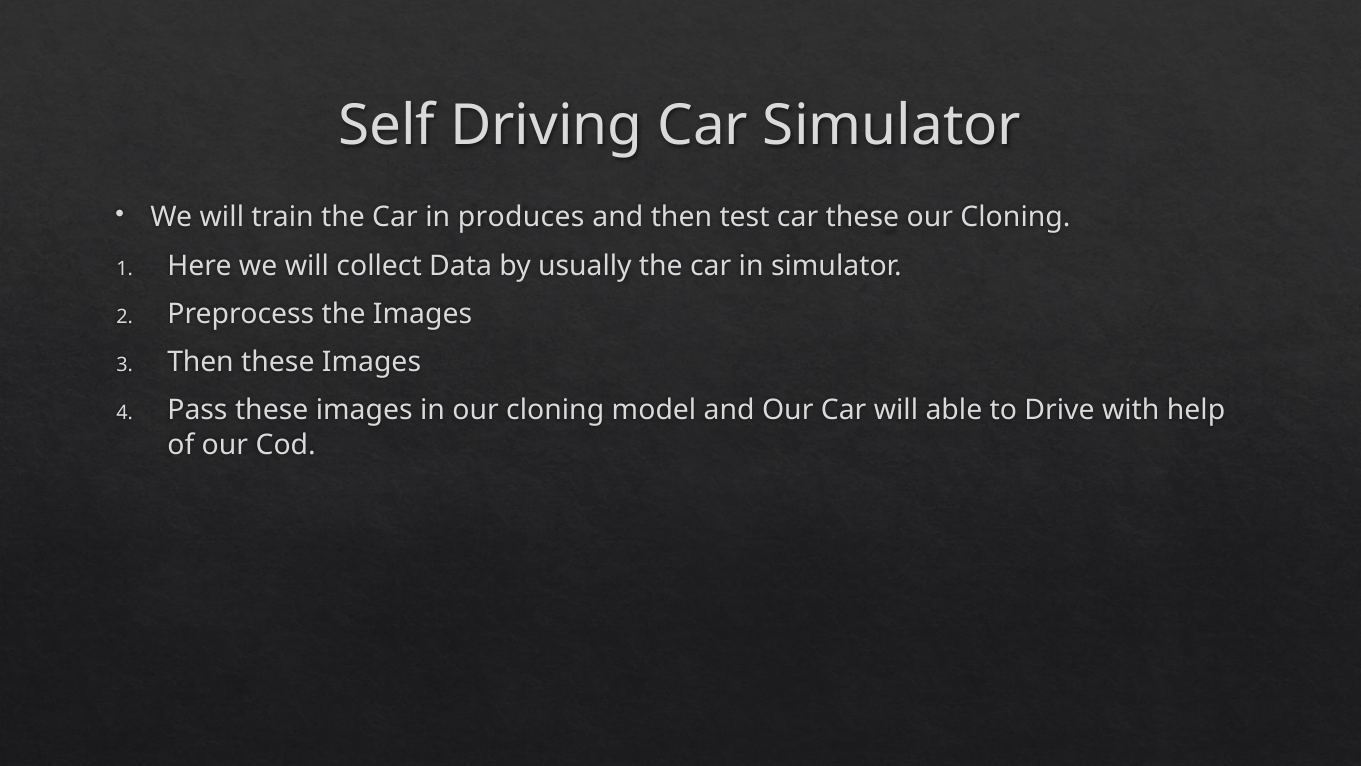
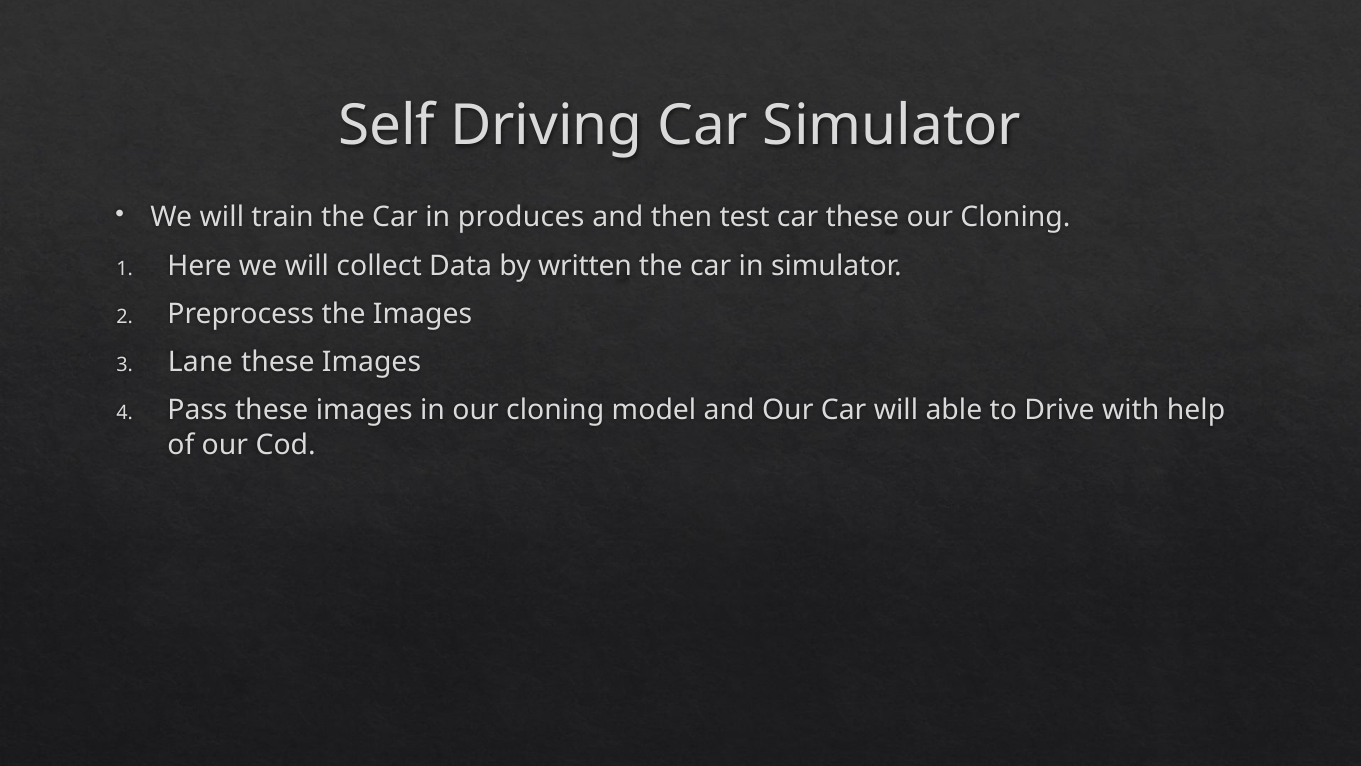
usually: usually -> written
Then at (201, 362): Then -> Lane
